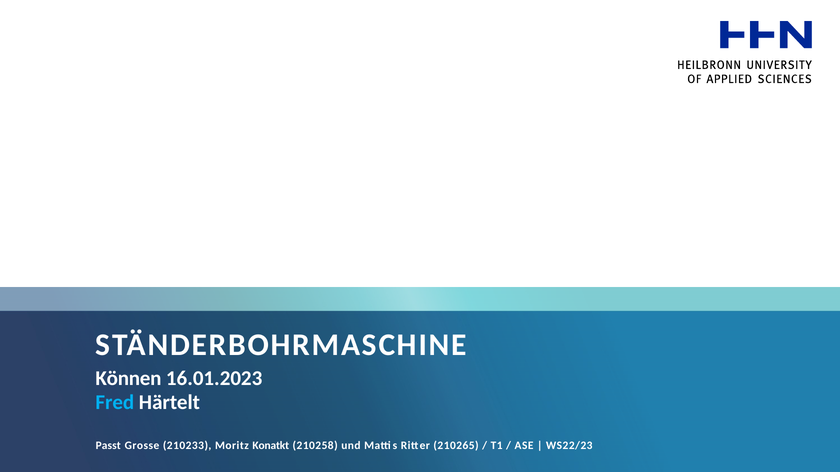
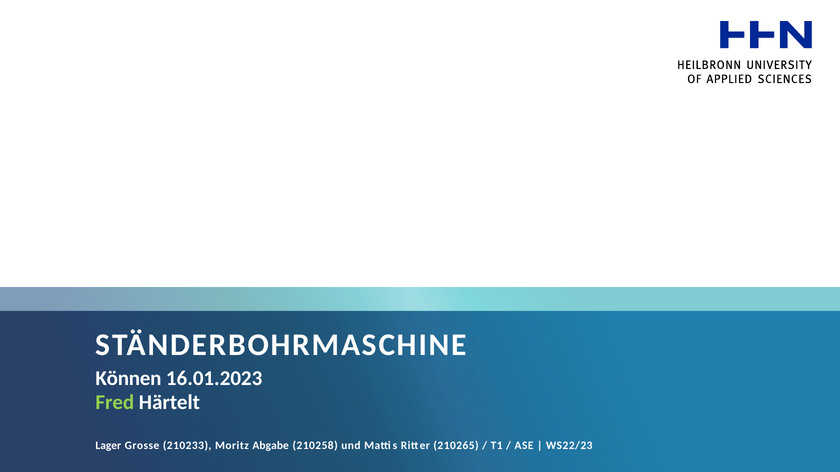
Fred colour: light blue -> light green
Passt: Passt -> Lager
Konatkt: Konatkt -> Abgabe
